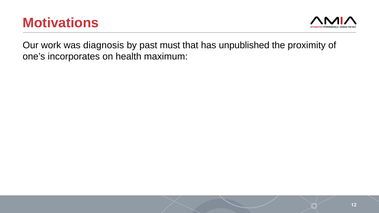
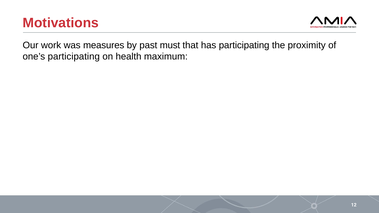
diagnosis: diagnosis -> measures
has unpublished: unpublished -> participating
one’s incorporates: incorporates -> participating
